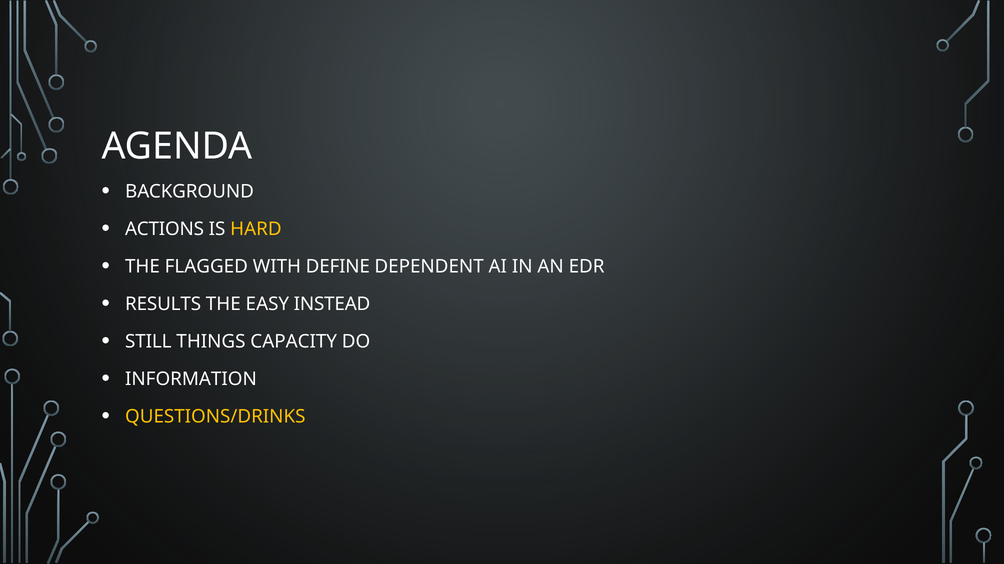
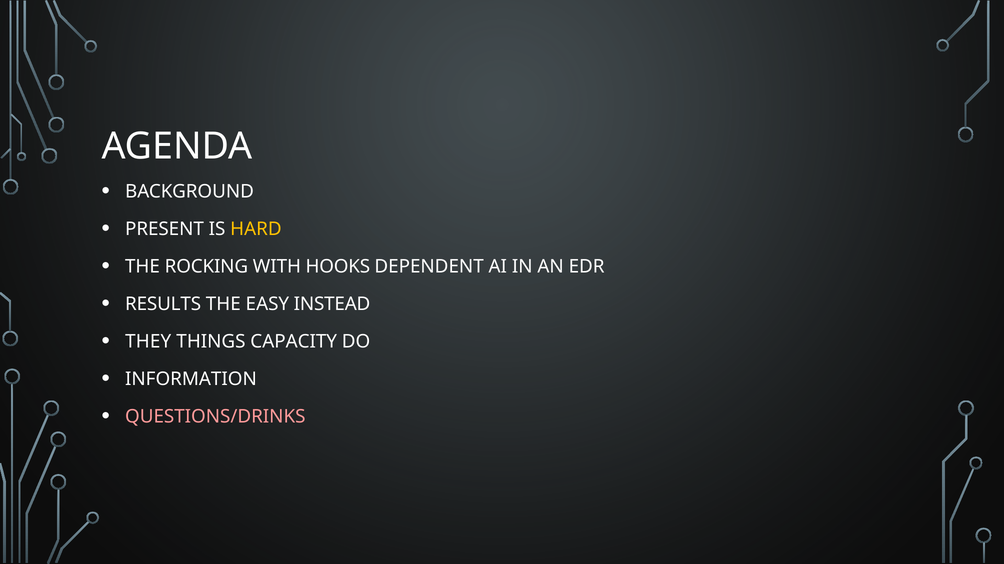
ACTIONS: ACTIONS -> PRESENT
FLAGGED: FLAGGED -> ROCKING
DEFINE: DEFINE -> HOOKS
STILL: STILL -> THEY
QUESTIONS/DRINKS colour: yellow -> pink
